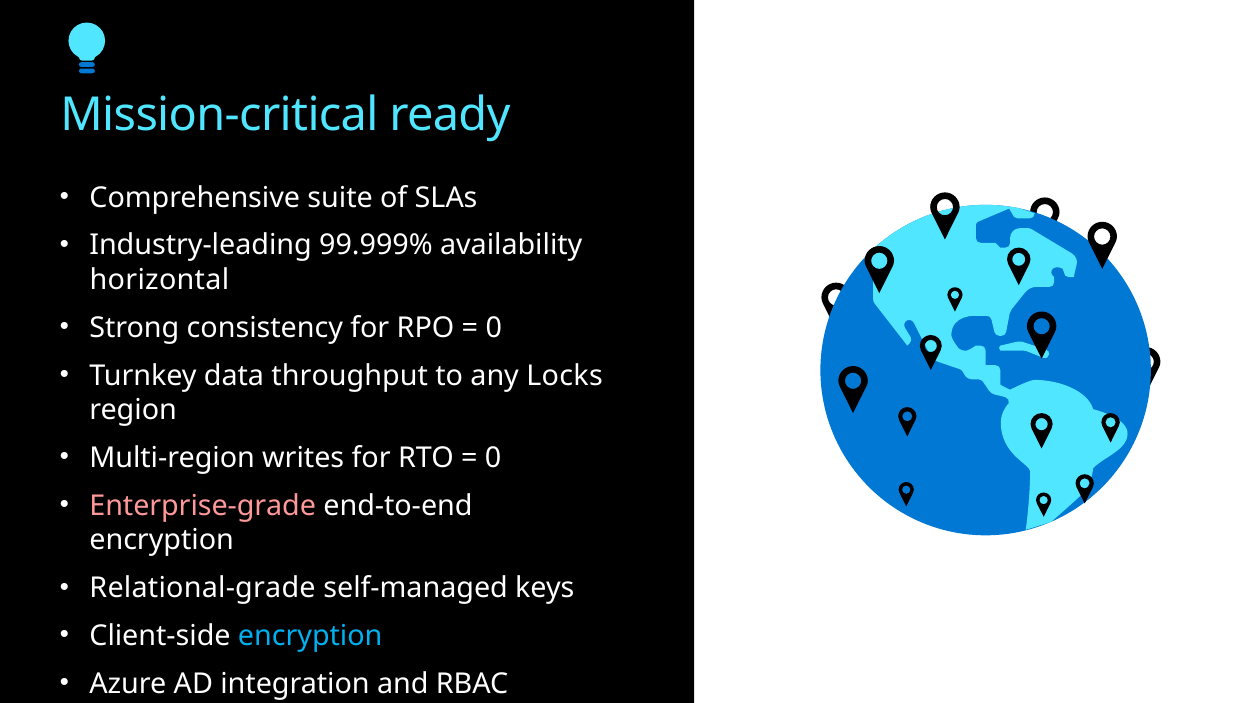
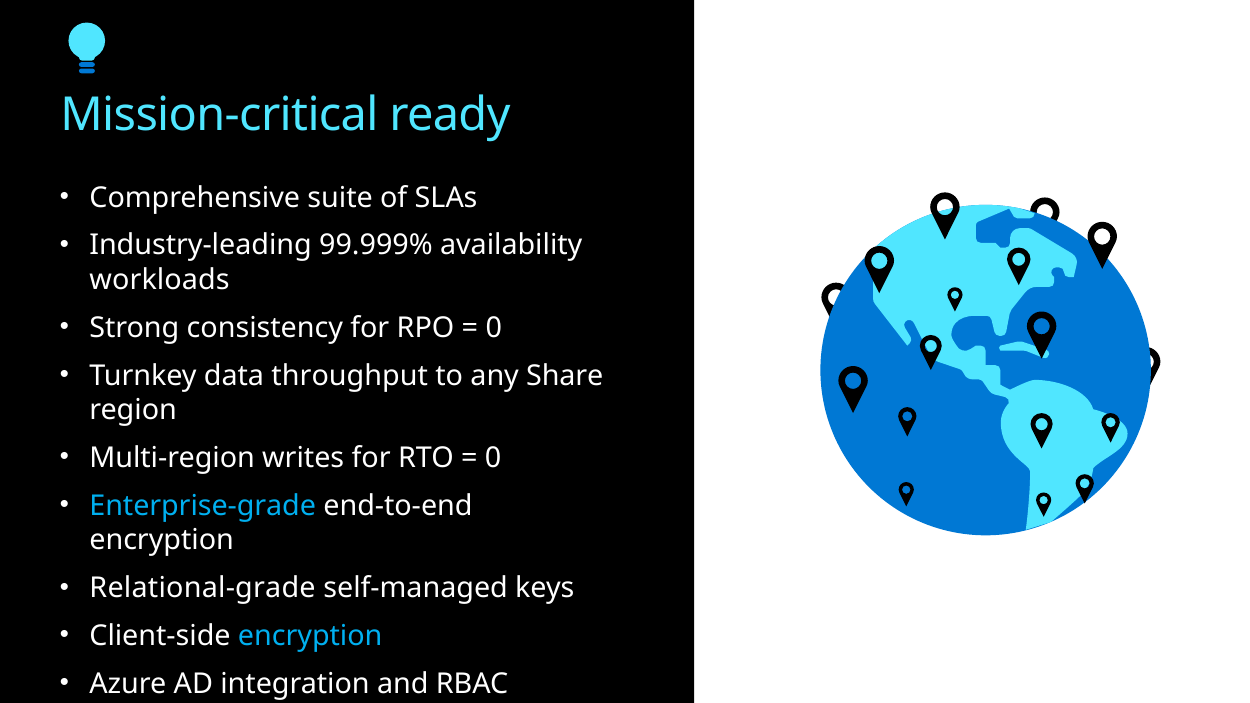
horizontal: horizontal -> workloads
Locks: Locks -> Share
Enterprise-grade colour: pink -> light blue
